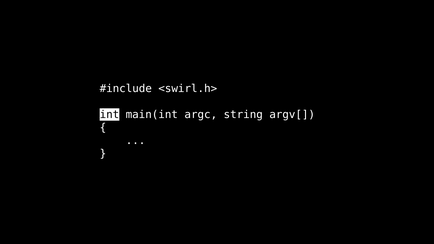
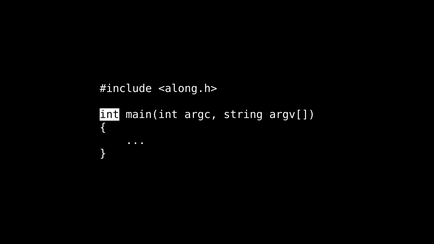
<swirl.h>: <swirl.h> -> <along.h>
